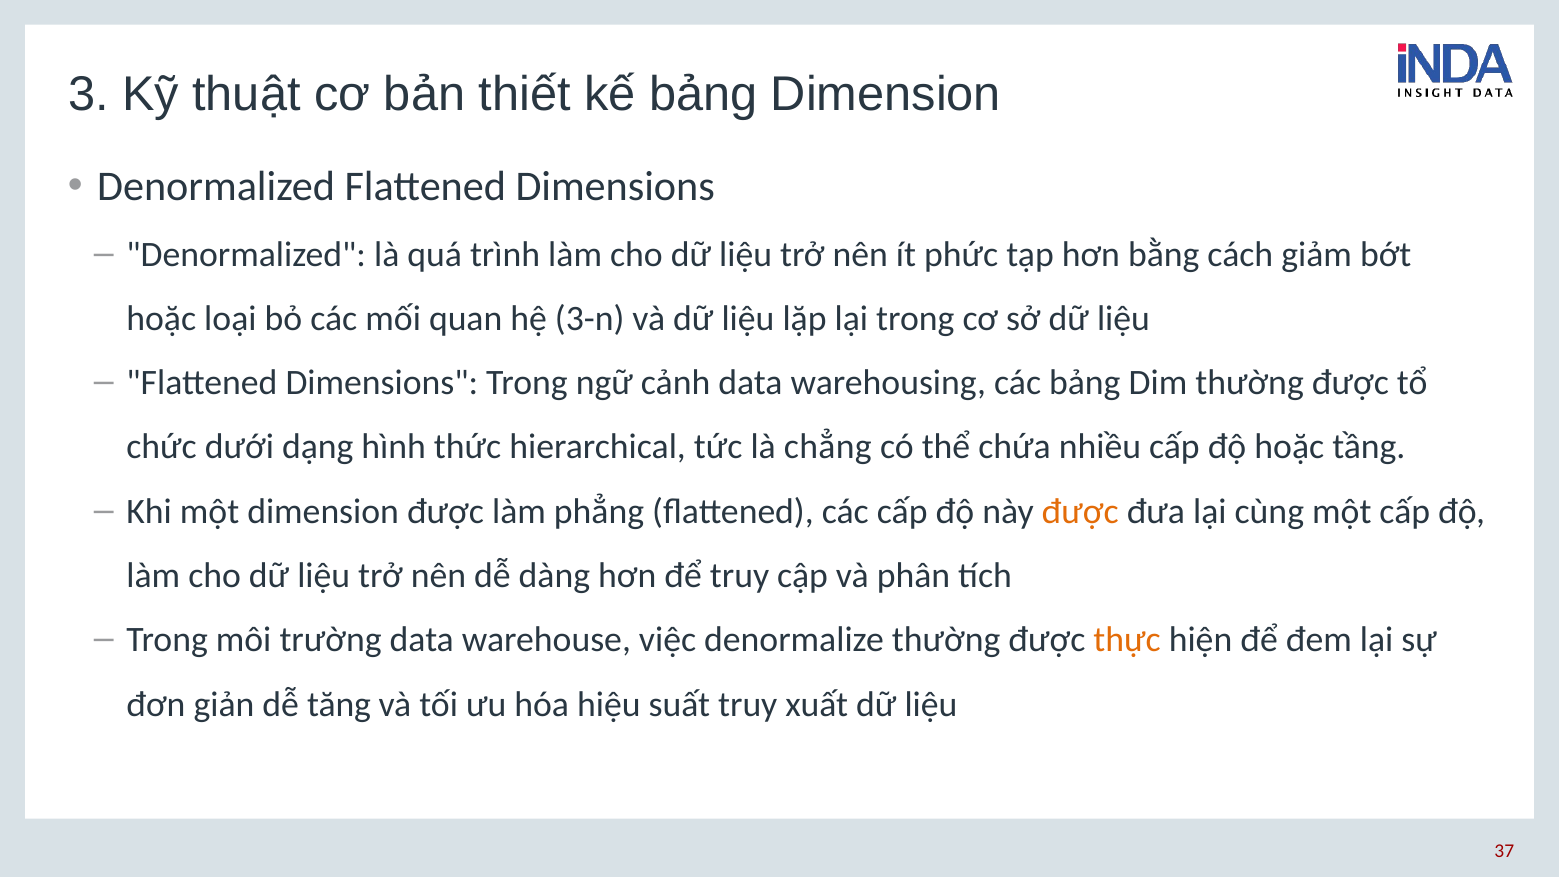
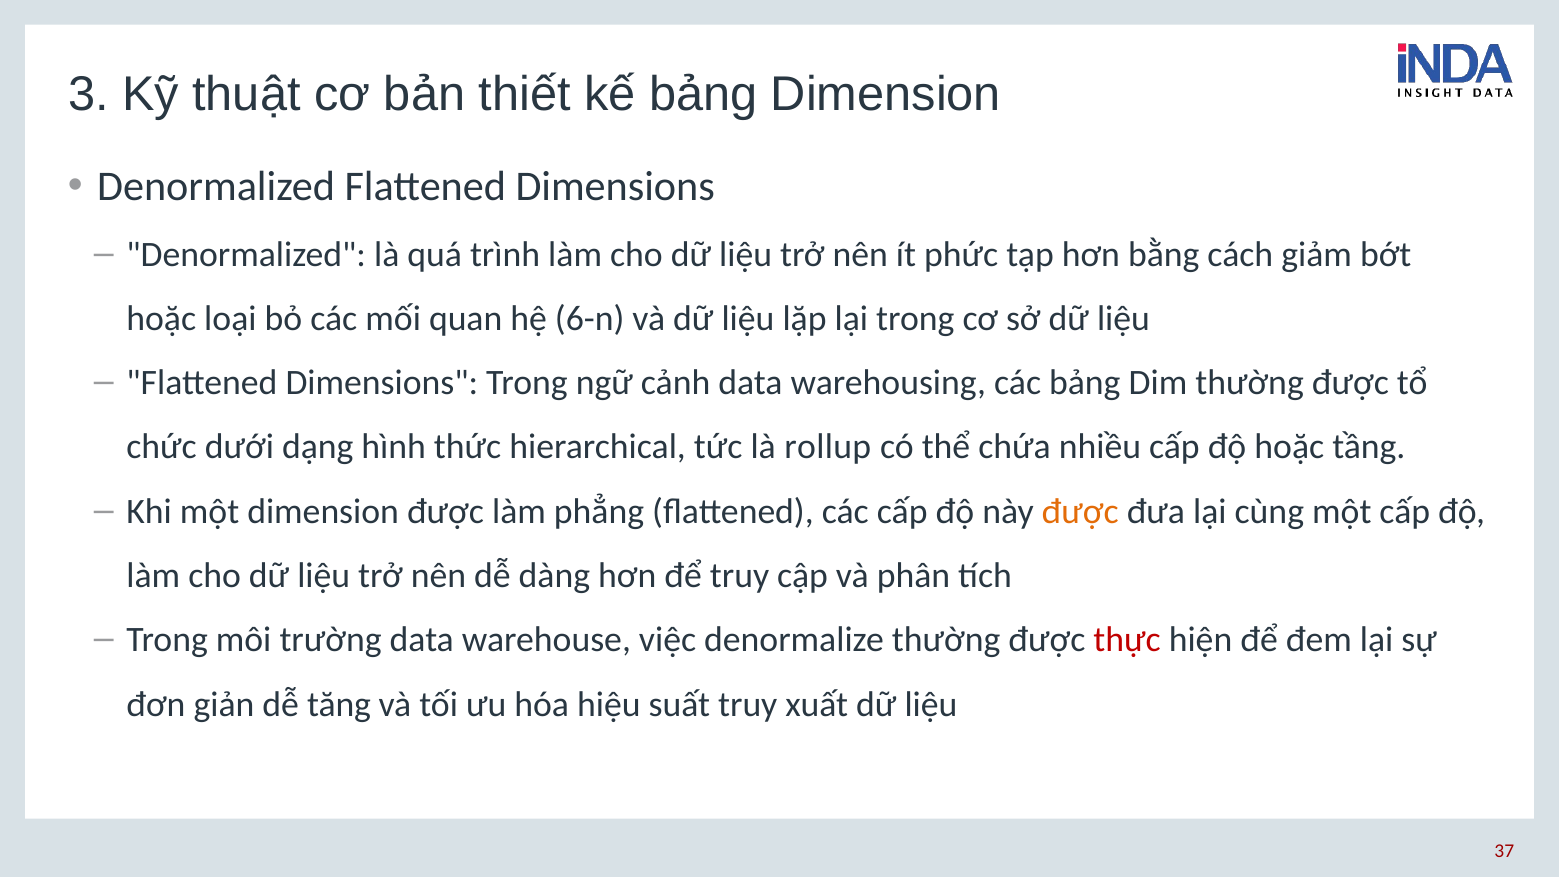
3-n: 3-n -> 6-n
chẳng: chẳng -> rollup
thực colour: orange -> red
